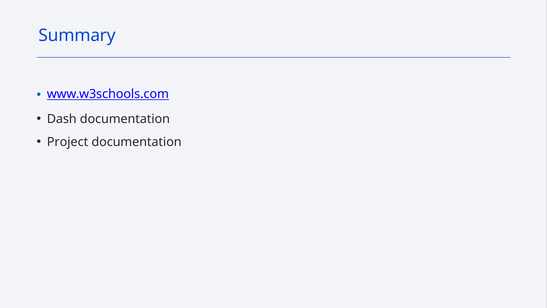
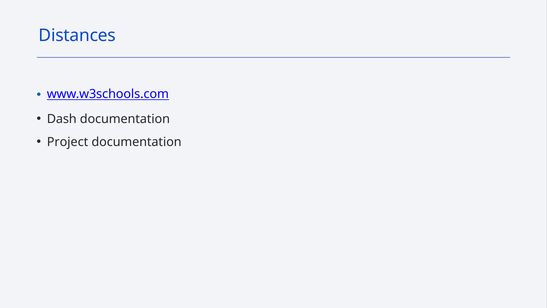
Summary: Summary -> Distances
